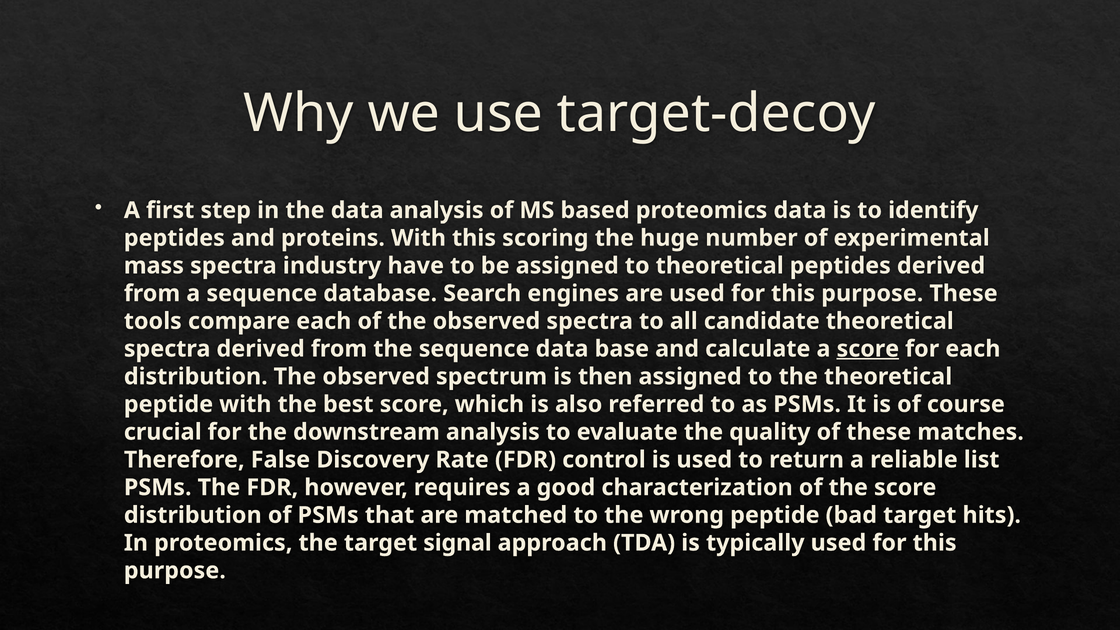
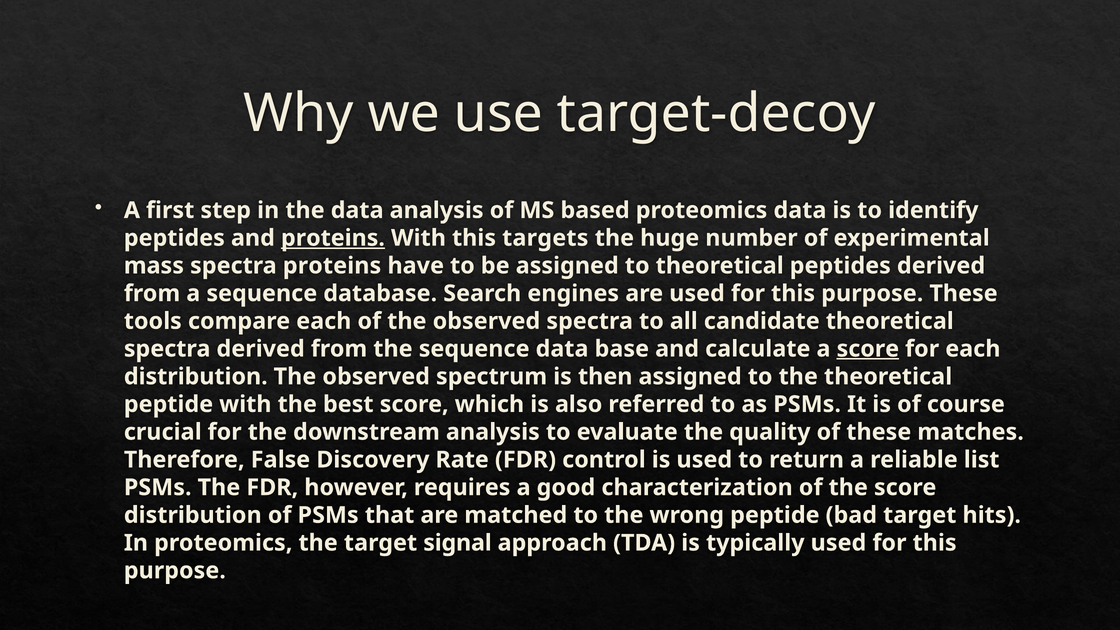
proteins at (333, 238) underline: none -> present
scoring: scoring -> targets
spectra industry: industry -> proteins
